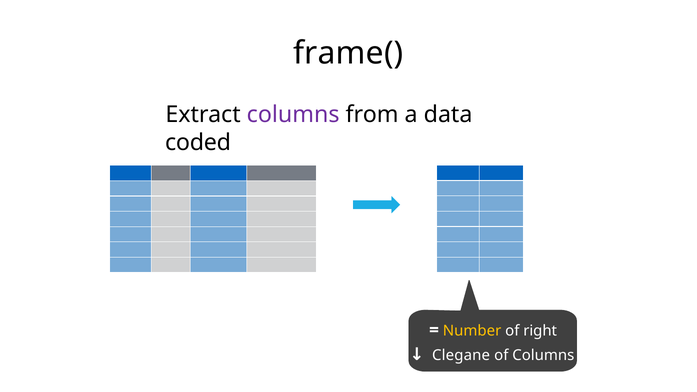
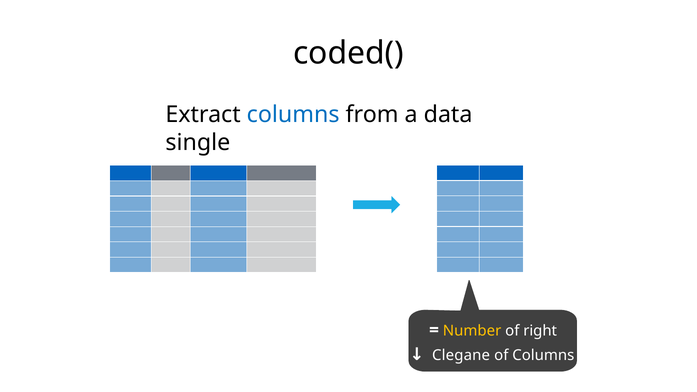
frame(: frame( -> coded(
columns at (293, 115) colour: purple -> blue
coded: coded -> single
